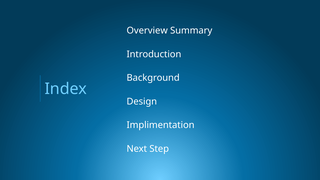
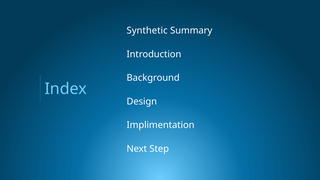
Overview: Overview -> Synthetic
